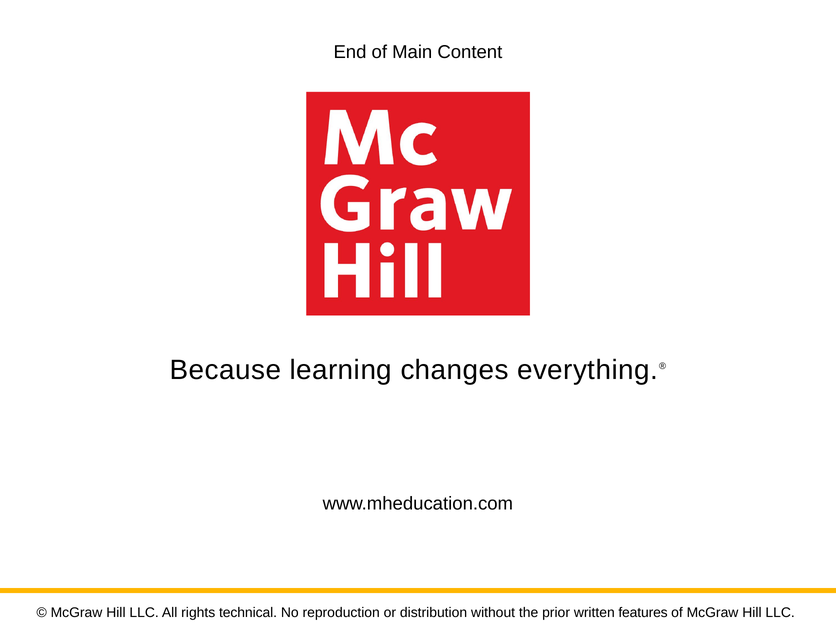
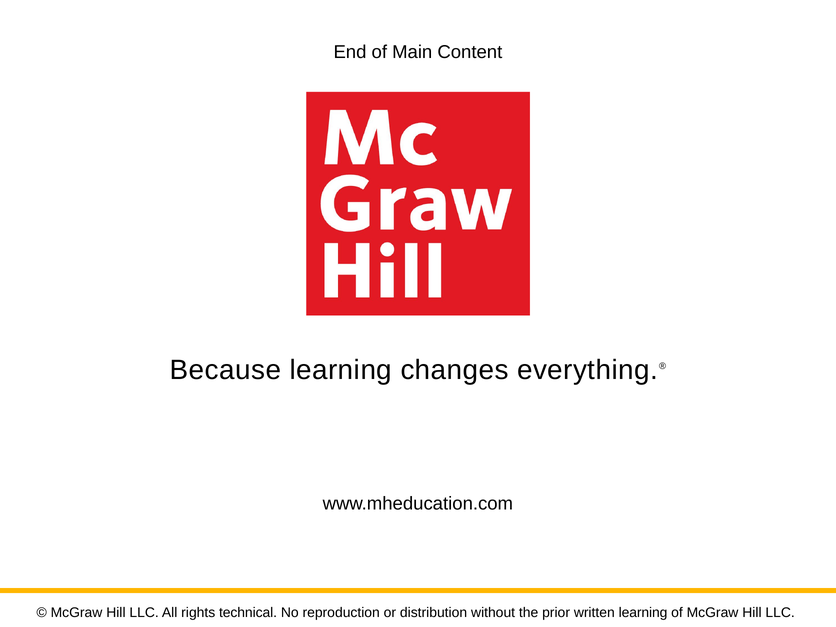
written features: features -> learning
